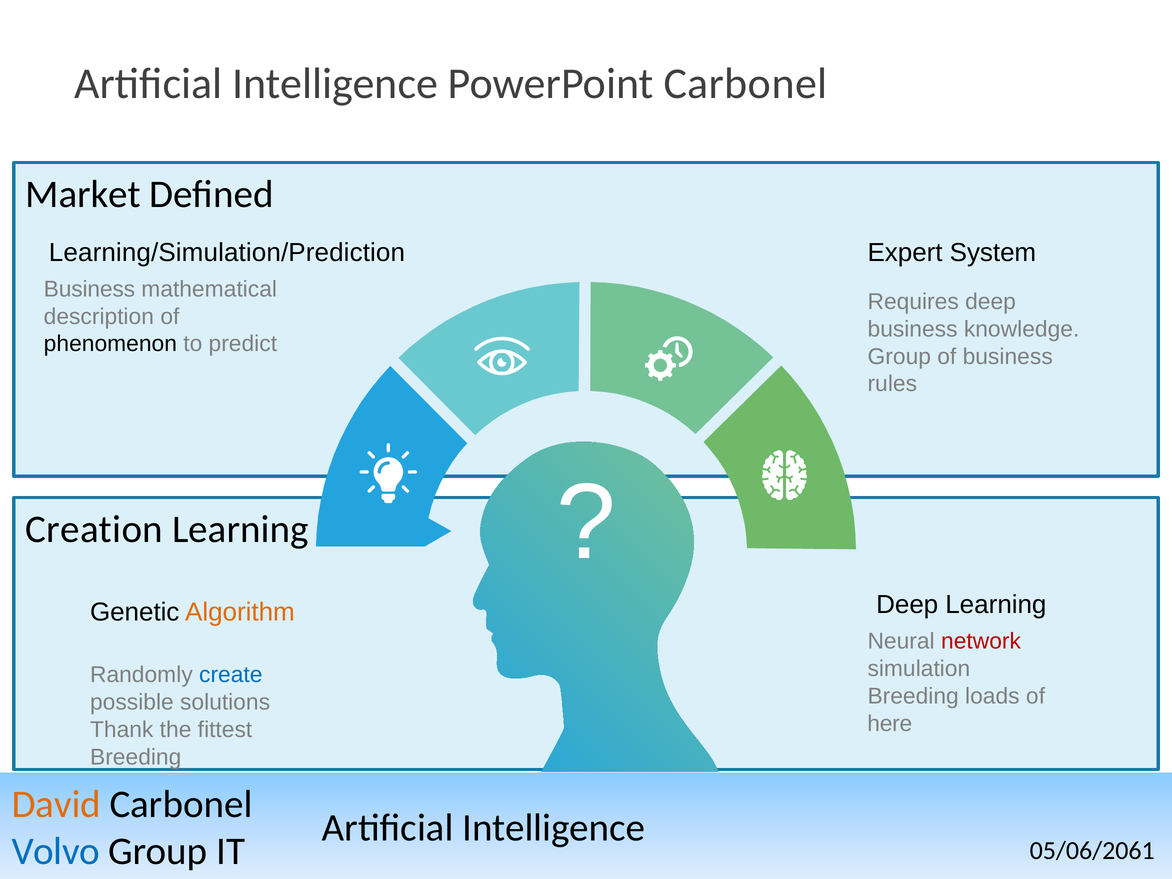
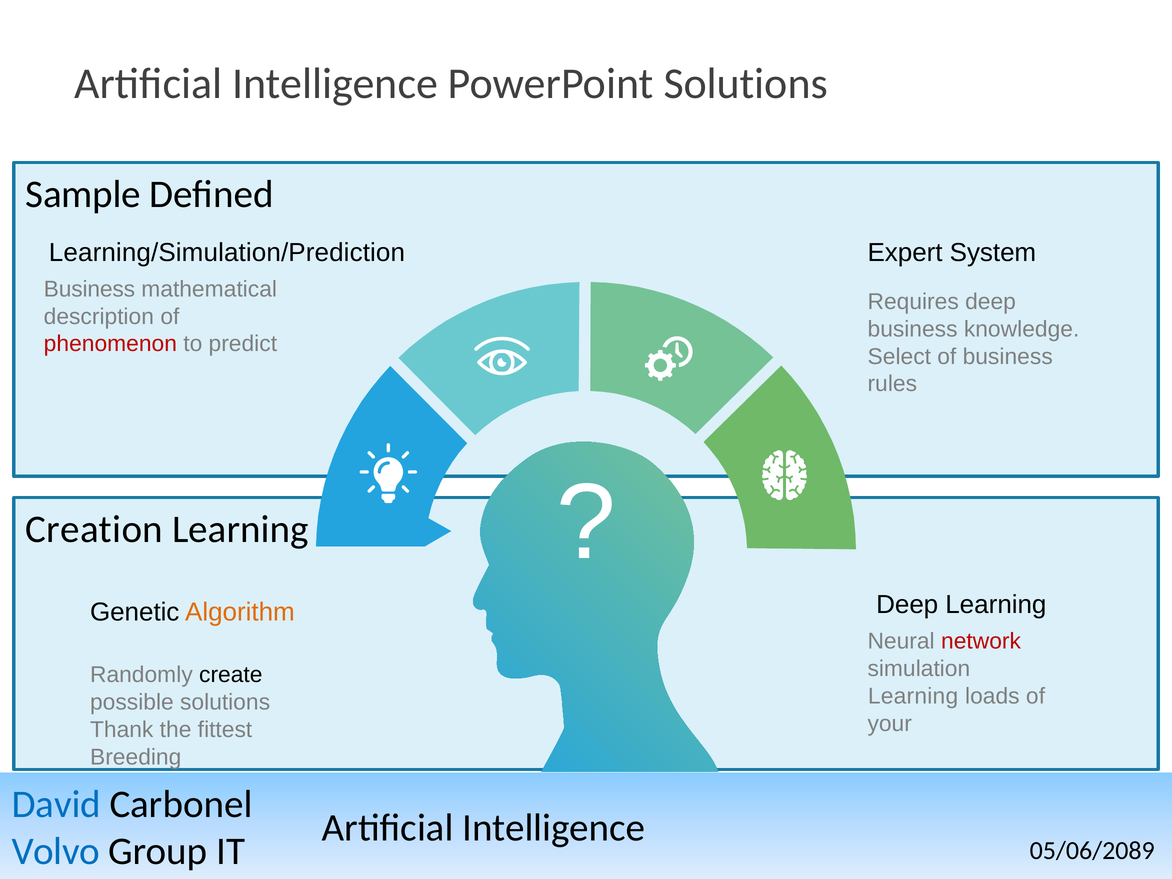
PowerPoint Carbonel: Carbonel -> Solutions
Market: Market -> Sample
phenomenon colour: black -> red
Group at (899, 357): Group -> Select
create colour: blue -> black
Breeding at (913, 696): Breeding -> Learning
here: here -> your
David colour: orange -> blue
05/06/2061: 05/06/2061 -> 05/06/2089
